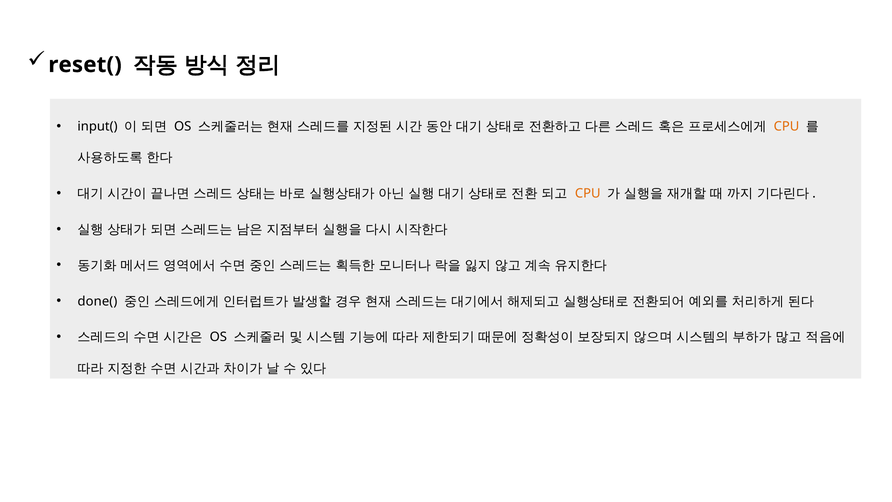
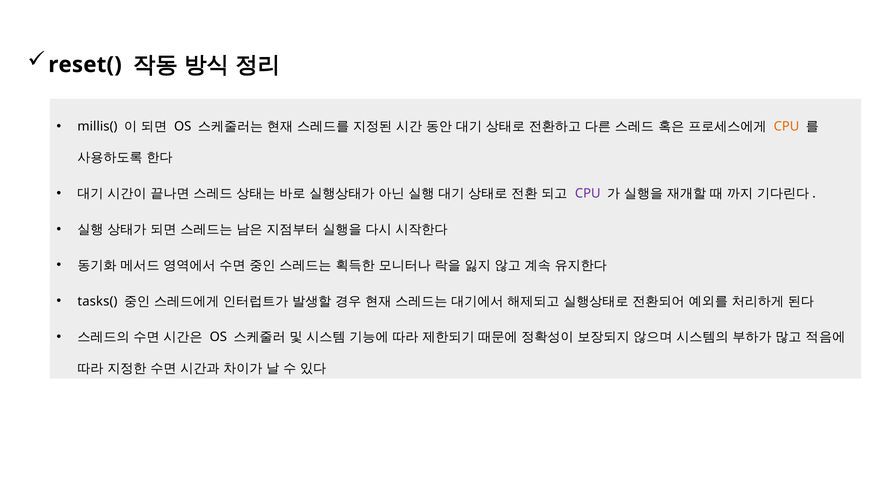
input(: input( -> millis(
CPU at (588, 193) colour: orange -> purple
done(: done( -> tasks(
